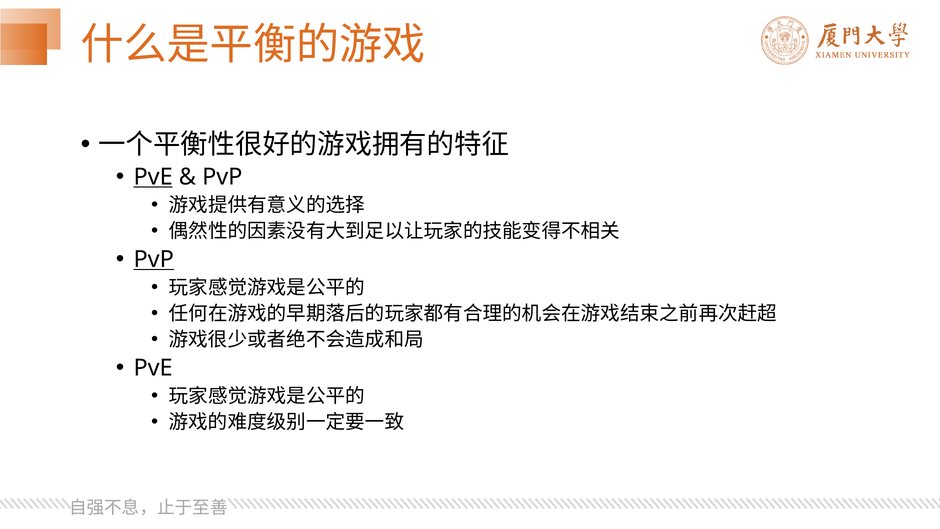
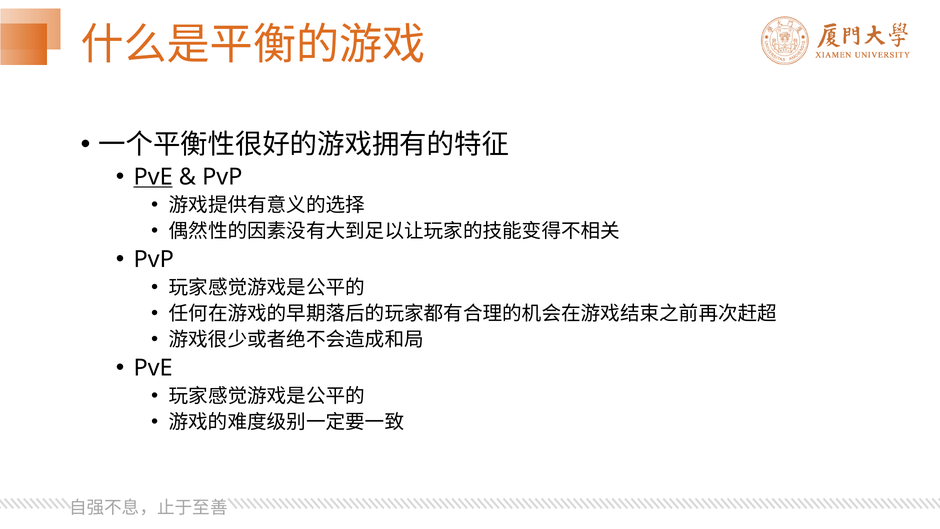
PvP at (154, 259) underline: present -> none
